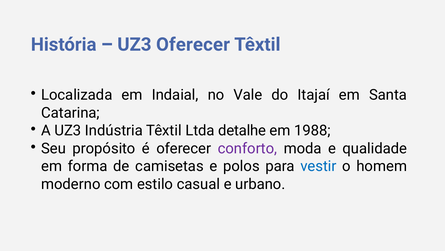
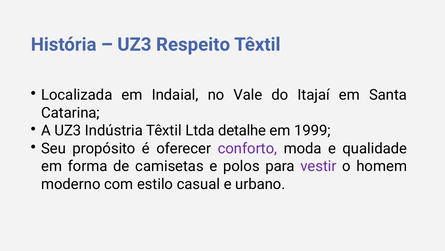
UZ3 Oferecer: Oferecer -> Respeito
1988: 1988 -> 1999
vestir colour: blue -> purple
